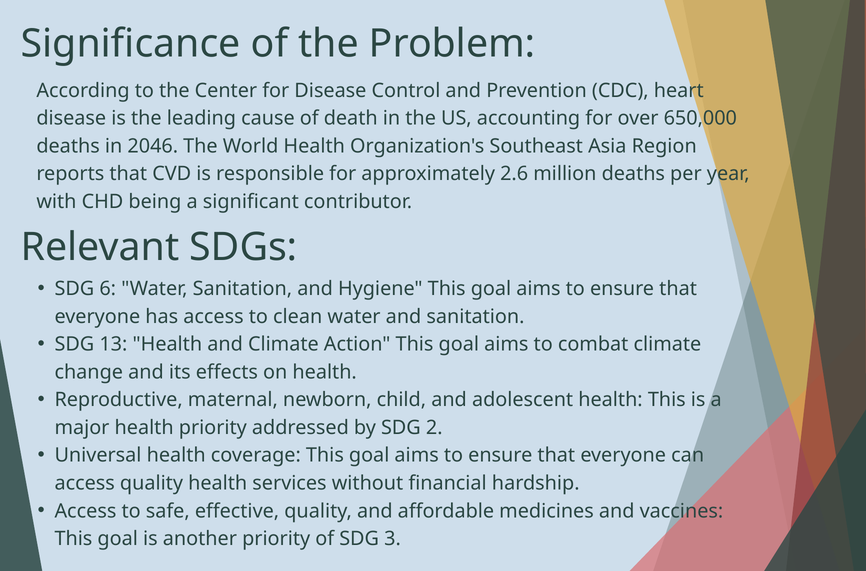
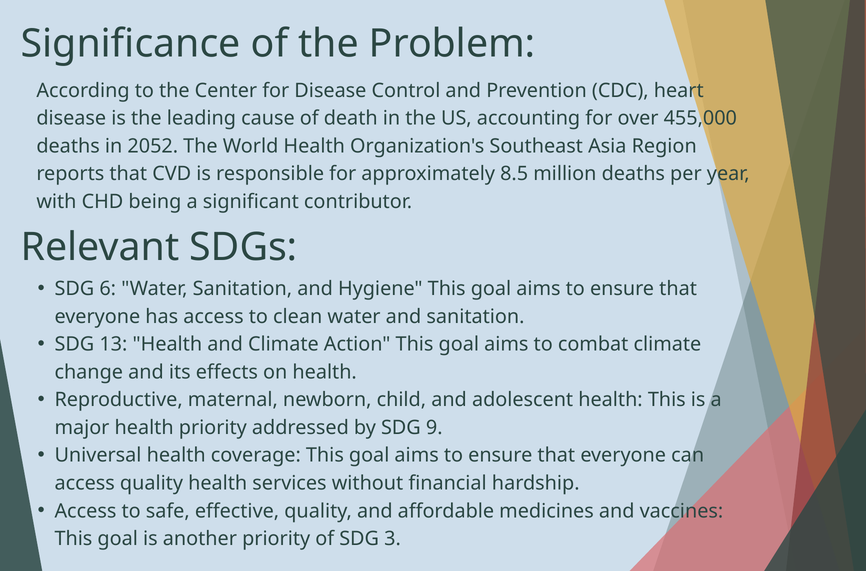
650,000: 650,000 -> 455,000
2046: 2046 -> 2052
2.6: 2.6 -> 8.5
2: 2 -> 9
